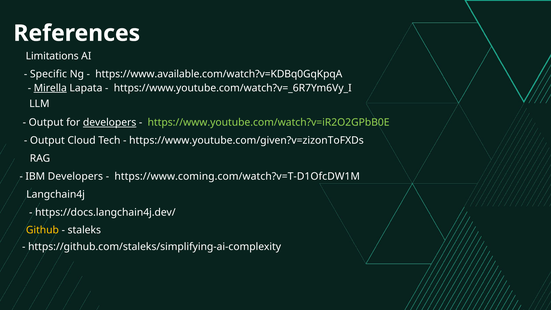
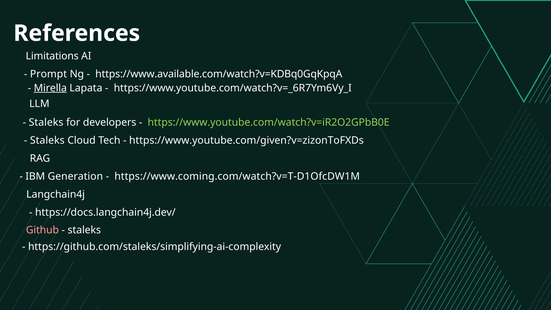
Specific: Specific -> Prompt
Output at (46, 123): Output -> Staleks
developers at (110, 123) underline: present -> none
Output at (47, 140): Output -> Staleks
IBM Developers: Developers -> Generation
Github colour: yellow -> pink
